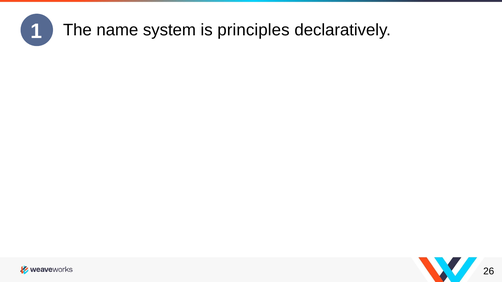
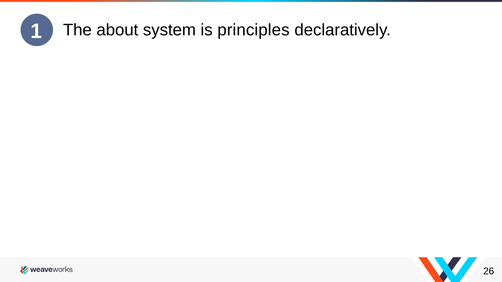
name: name -> about
